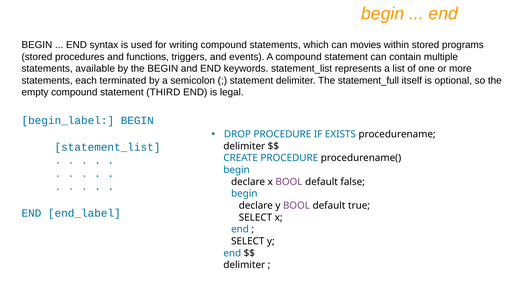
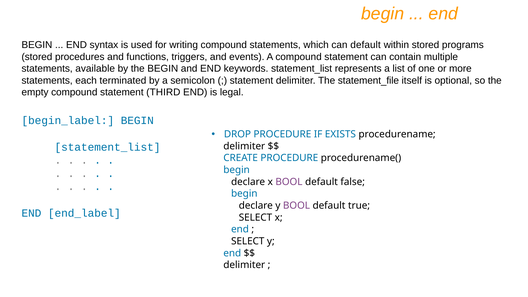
can movies: movies -> default
statement_full: statement_full -> statement_file
